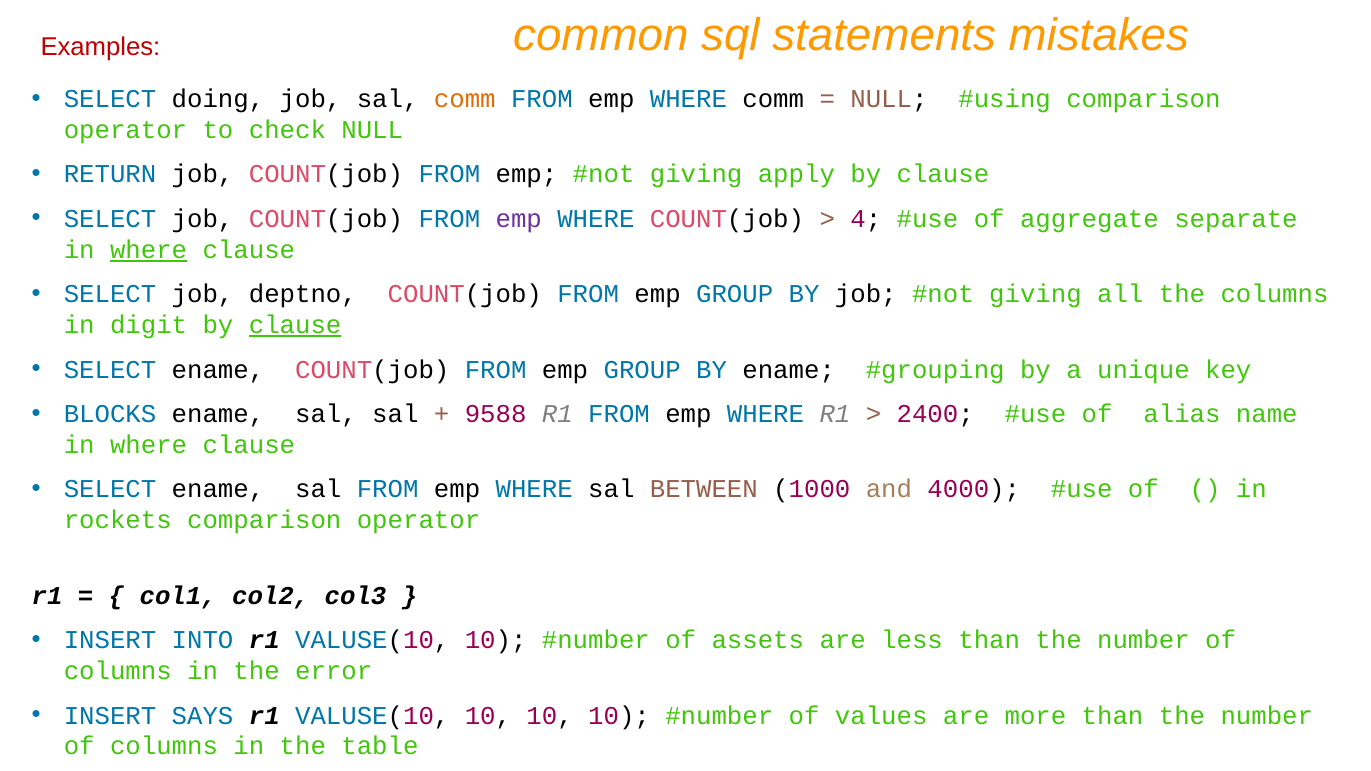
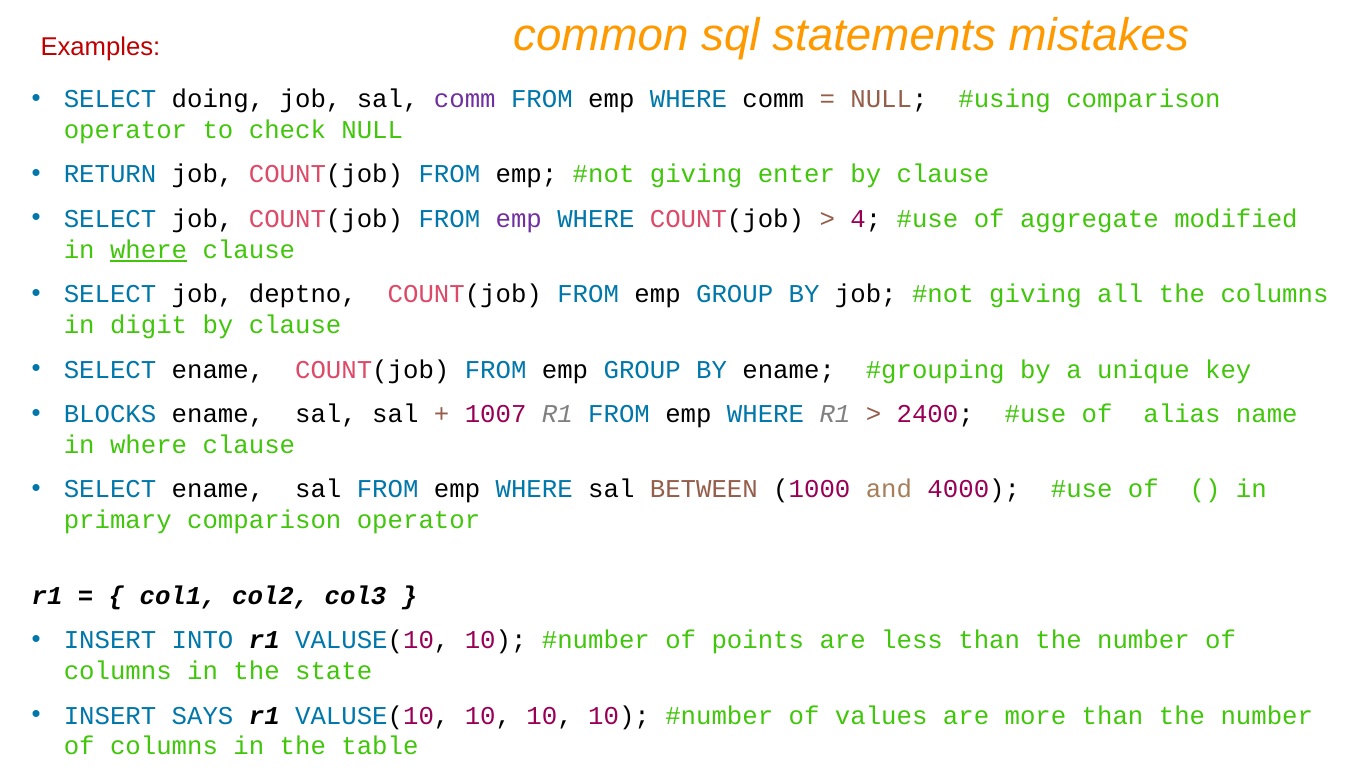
comm at (465, 99) colour: orange -> purple
apply: apply -> enter
separate: separate -> modified
clause at (295, 325) underline: present -> none
9588: 9588 -> 1007
rockets: rockets -> primary
assets: assets -> points
error: error -> state
